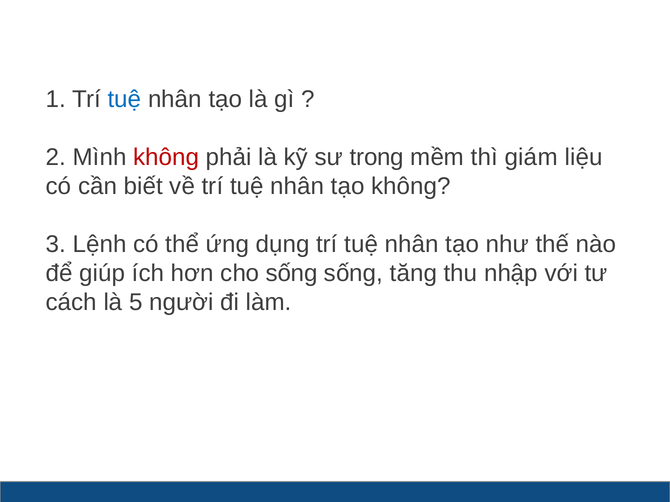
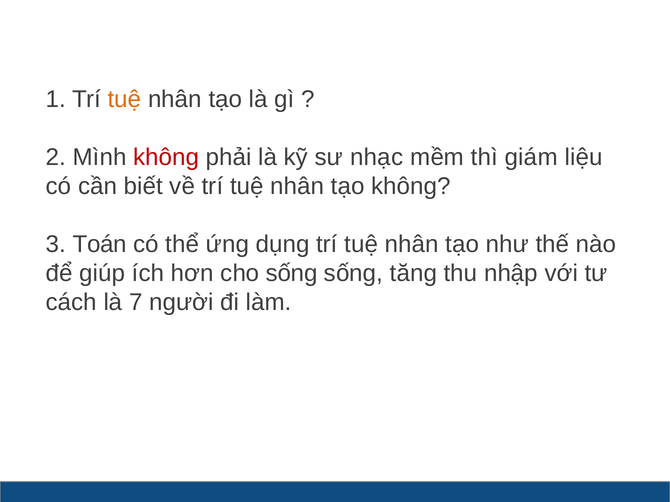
tuệ at (124, 99) colour: blue -> orange
trong: trong -> nhạc
Lệnh: Lệnh -> Toán
5: 5 -> 7
